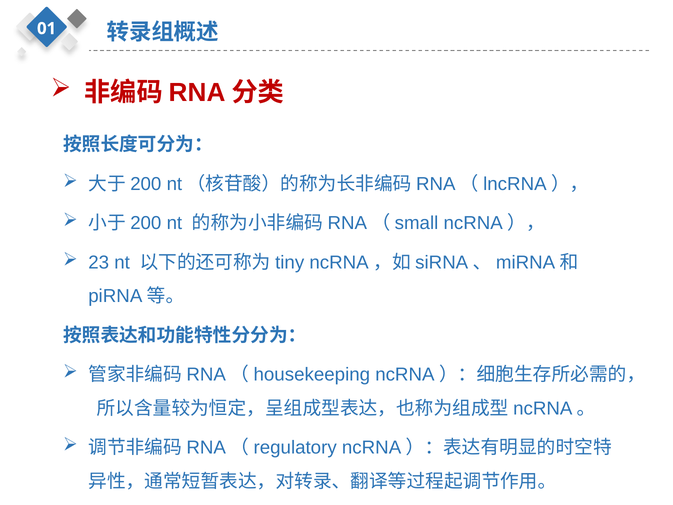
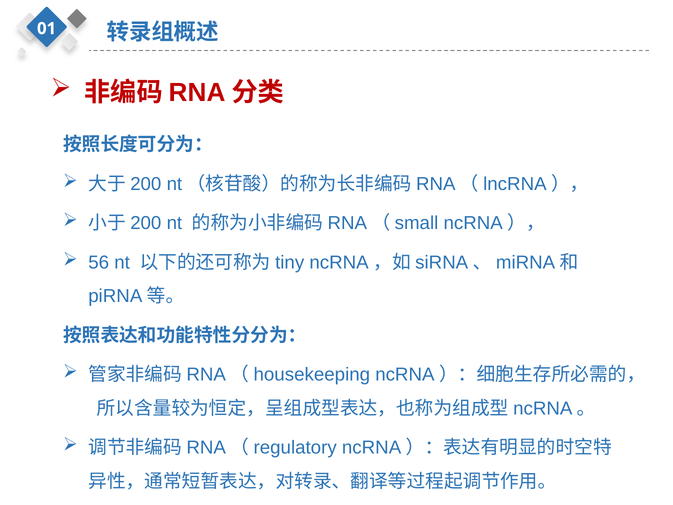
23: 23 -> 56
